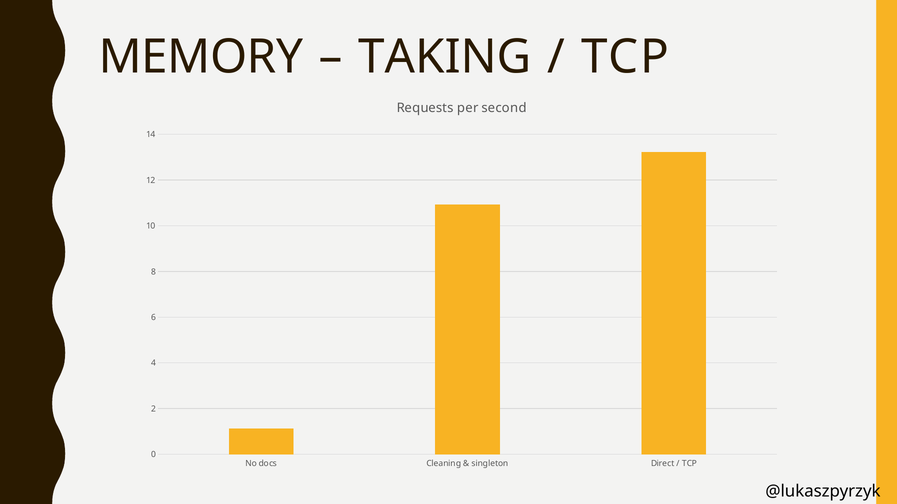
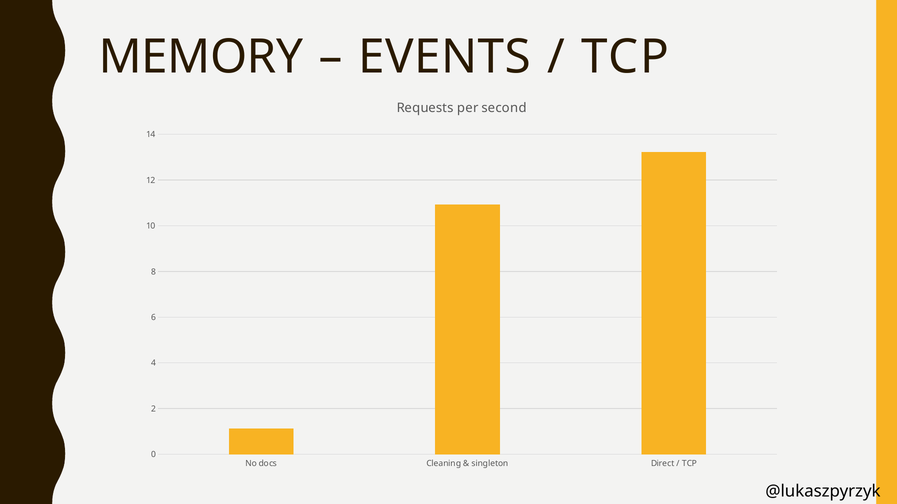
TAKING: TAKING -> EVENTS
